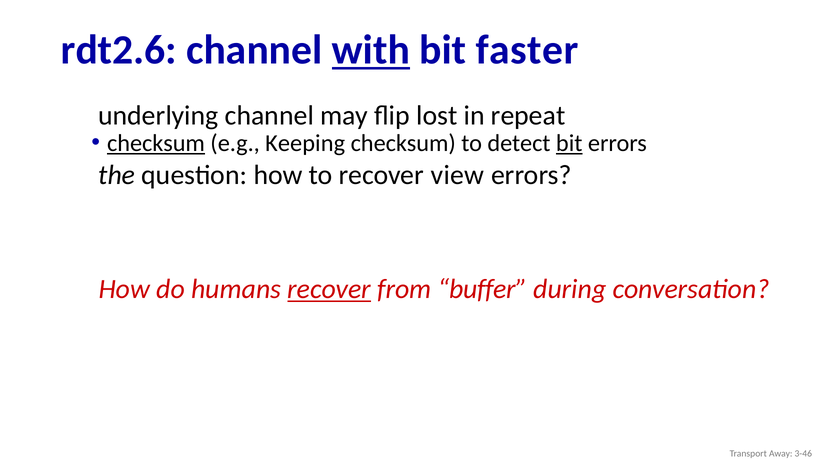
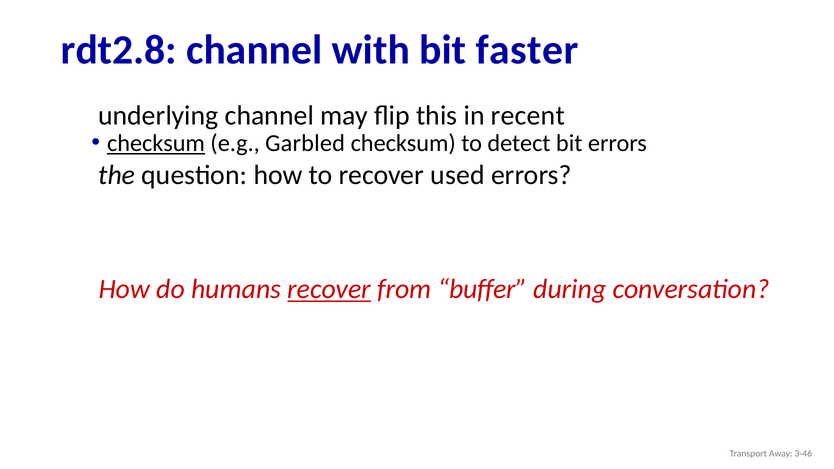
rdt2.6: rdt2.6 -> rdt2.8
with underline: present -> none
lost: lost -> this
repeat: repeat -> recent
Keeping: Keeping -> Garbled
bit at (569, 143) underline: present -> none
view: view -> used
